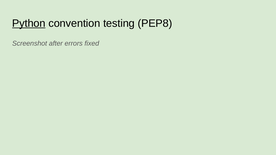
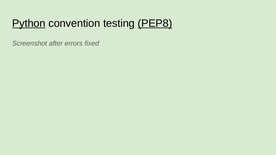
PEP8 underline: none -> present
